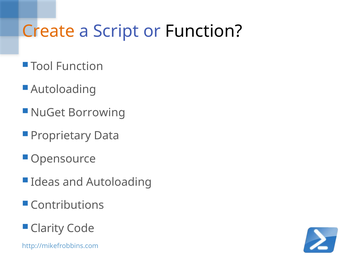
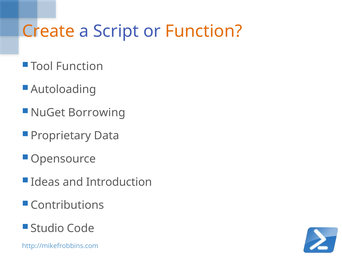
Function at (204, 31) colour: black -> orange
and Autoloading: Autoloading -> Introduction
Clarity: Clarity -> Studio
